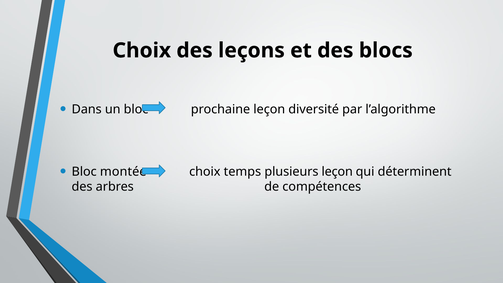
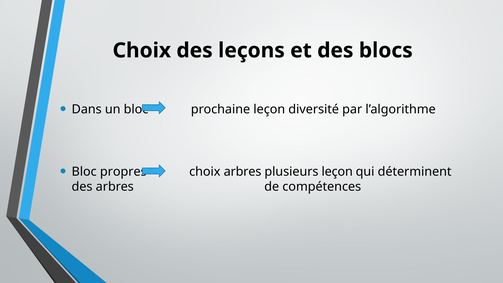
montée: montée -> propres
choix temps: temps -> arbres
